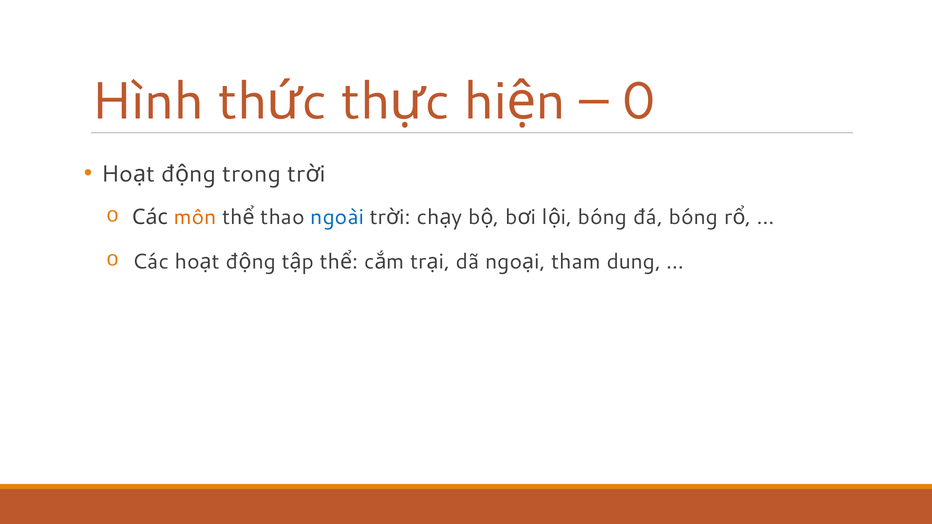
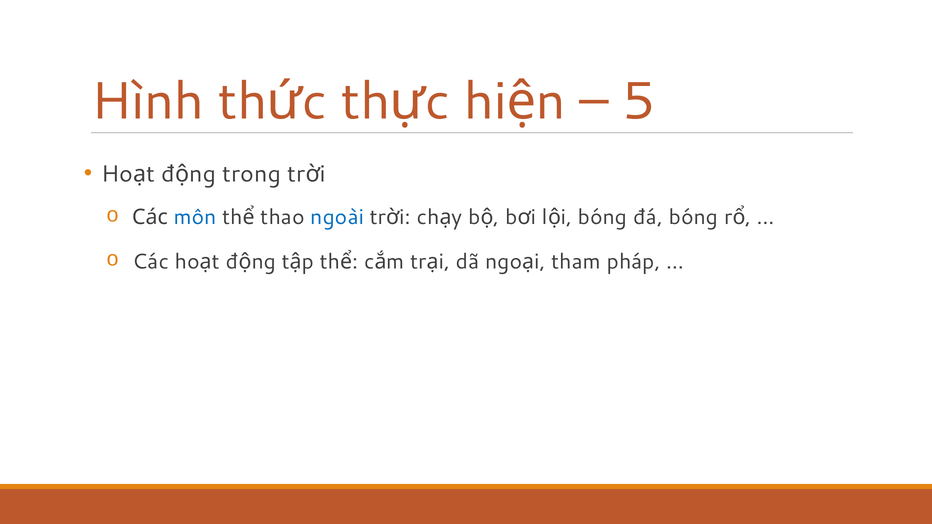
0: 0 -> 5
môn colour: orange -> blue
dung: dung -> pháp
